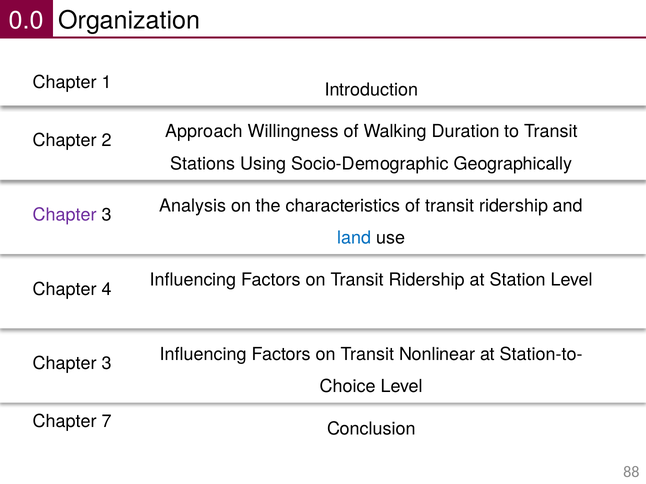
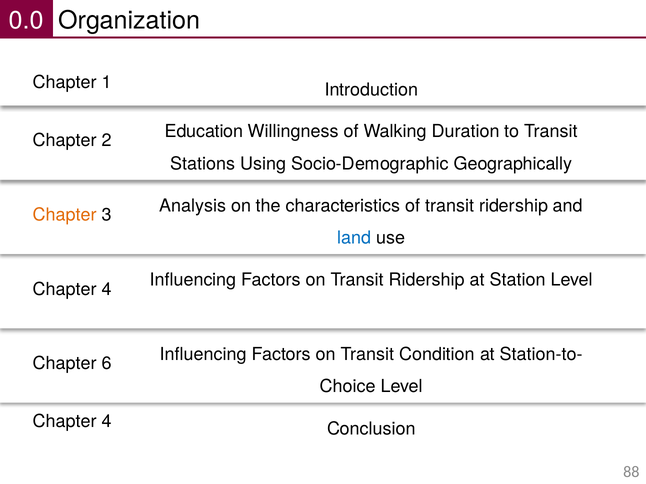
Approach: Approach -> Education
Chapter at (65, 215) colour: purple -> orange
Nonlinear: Nonlinear -> Condition
3 at (107, 364): 3 -> 6
7 at (107, 422): 7 -> 4
